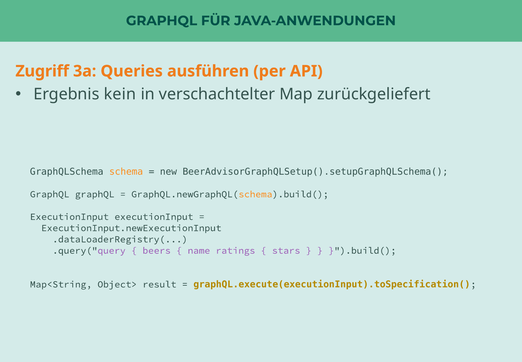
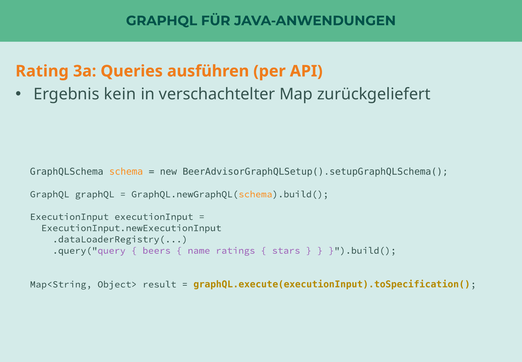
Zugriff: Zugriff -> Rating
